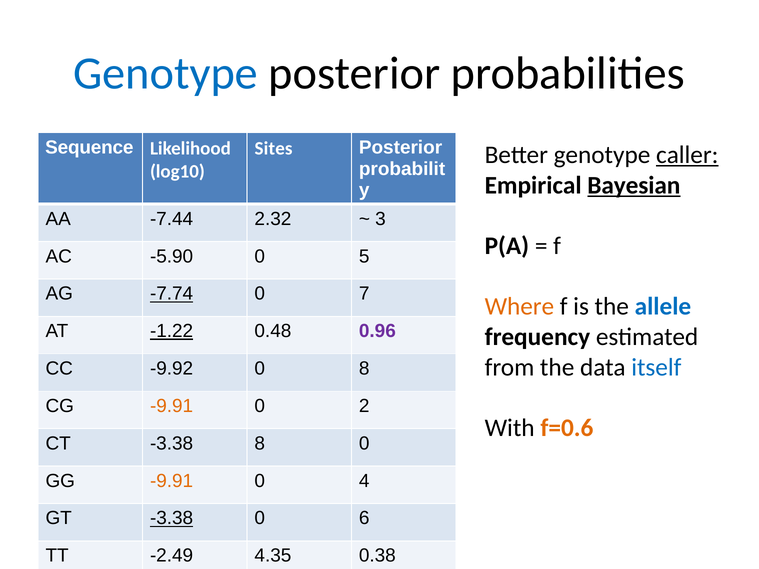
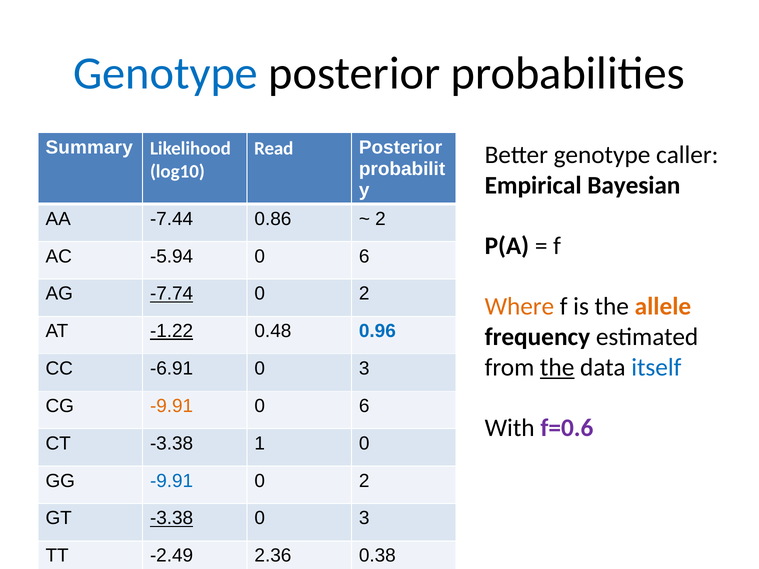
Sequence: Sequence -> Summary
Sites: Sites -> Read
caller underline: present -> none
Bayesian underline: present -> none
2.32: 2.32 -> 0.86
3 at (381, 219): 3 -> 2
-5.90: -5.90 -> -5.94
5 at (364, 256): 5 -> 6
7 at (364, 294): 7 -> 2
allele colour: blue -> orange
0.96 colour: purple -> blue
the at (557, 367) underline: none -> present
-9.92: -9.92 -> -6.91
8 at (364, 369): 8 -> 3
2 at (364, 406): 2 -> 6
f=0.6 colour: orange -> purple
-3.38 8: 8 -> 1
-9.91 at (172, 481) colour: orange -> blue
4 at (364, 481): 4 -> 2
6 at (364, 518): 6 -> 3
4.35: 4.35 -> 2.36
